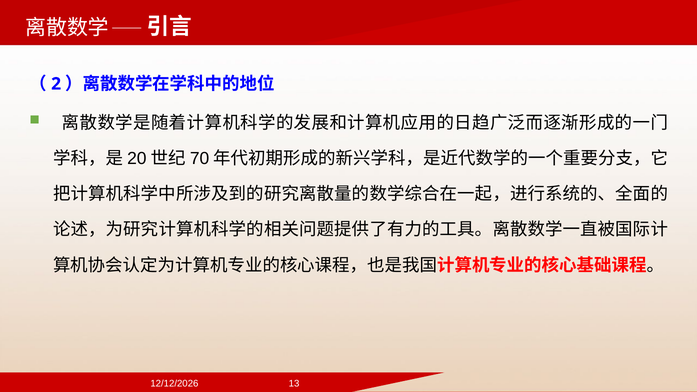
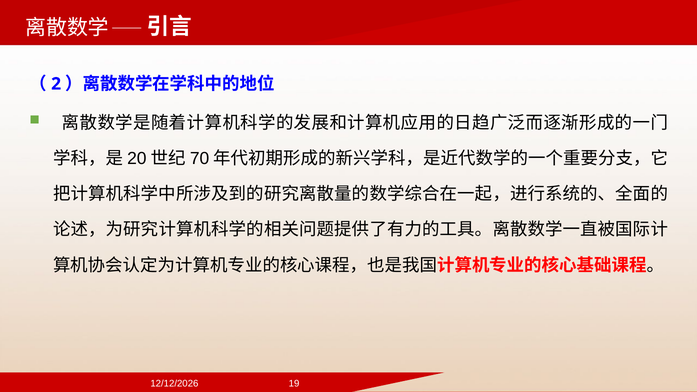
13: 13 -> 19
